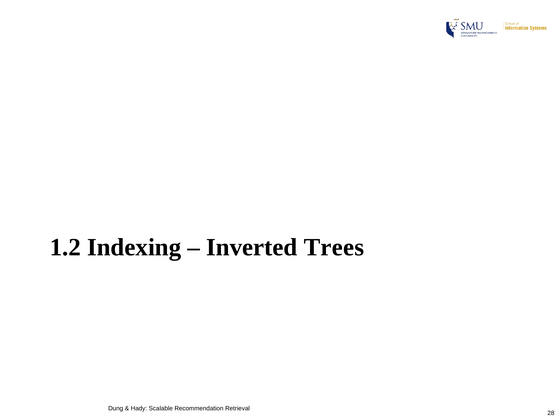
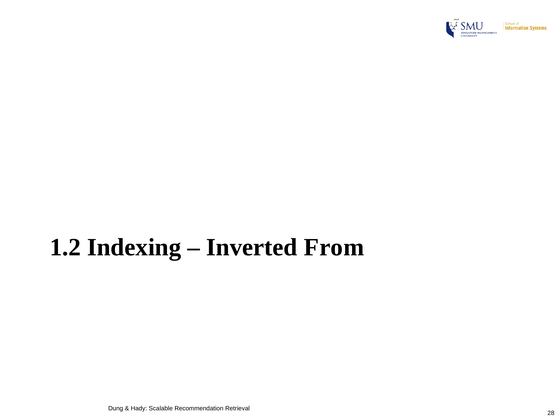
Trees: Trees -> From
